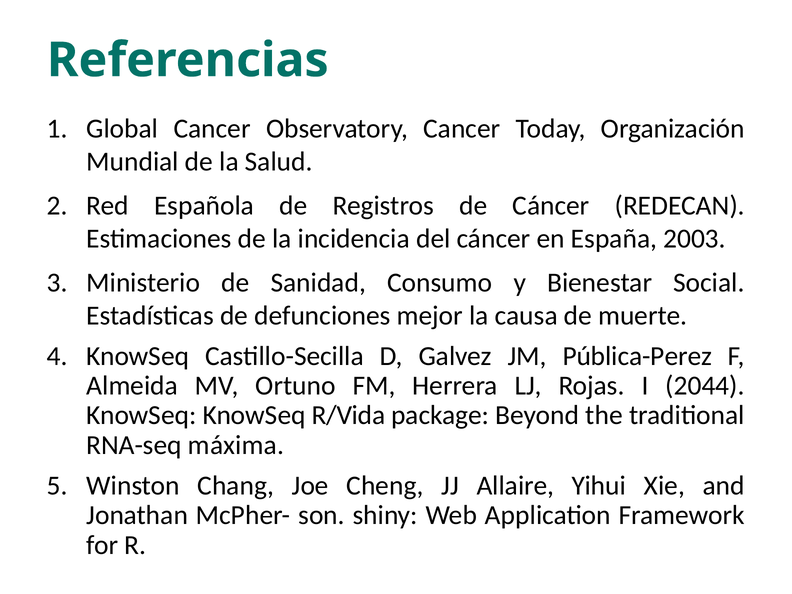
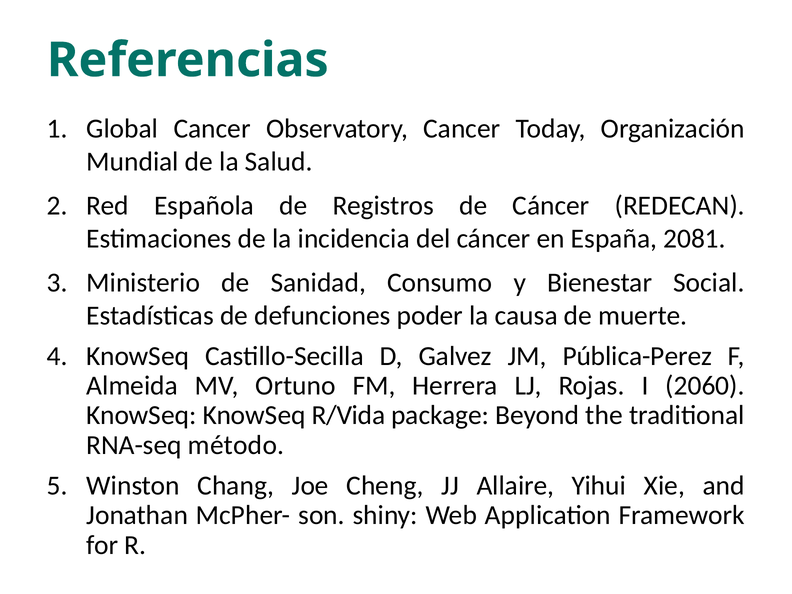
2003: 2003 -> 2081
mejor: mejor -> poder
2044: 2044 -> 2060
máxima: máxima -> método
